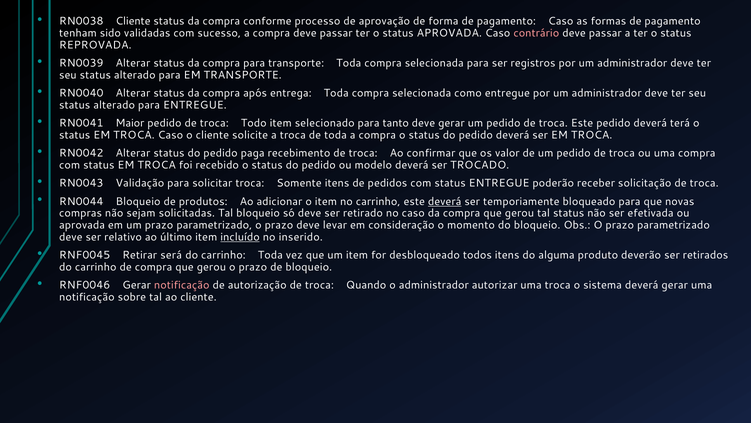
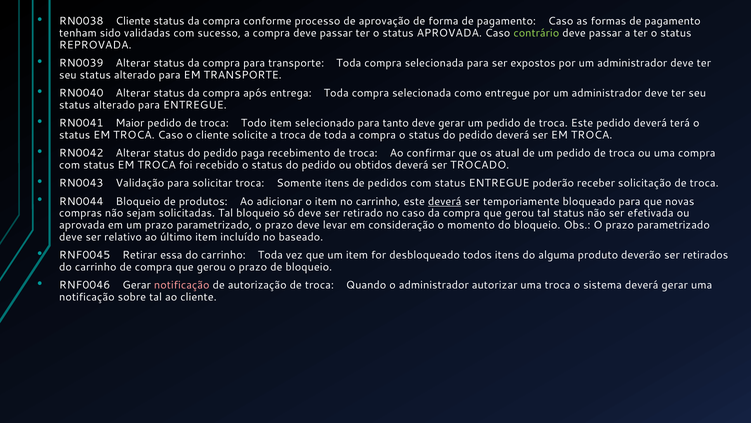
contrário colour: pink -> light green
registros: registros -> expostos
valor: valor -> atual
modelo: modelo -> obtidos
incluído underline: present -> none
inserido: inserido -> baseado
será: será -> essa
